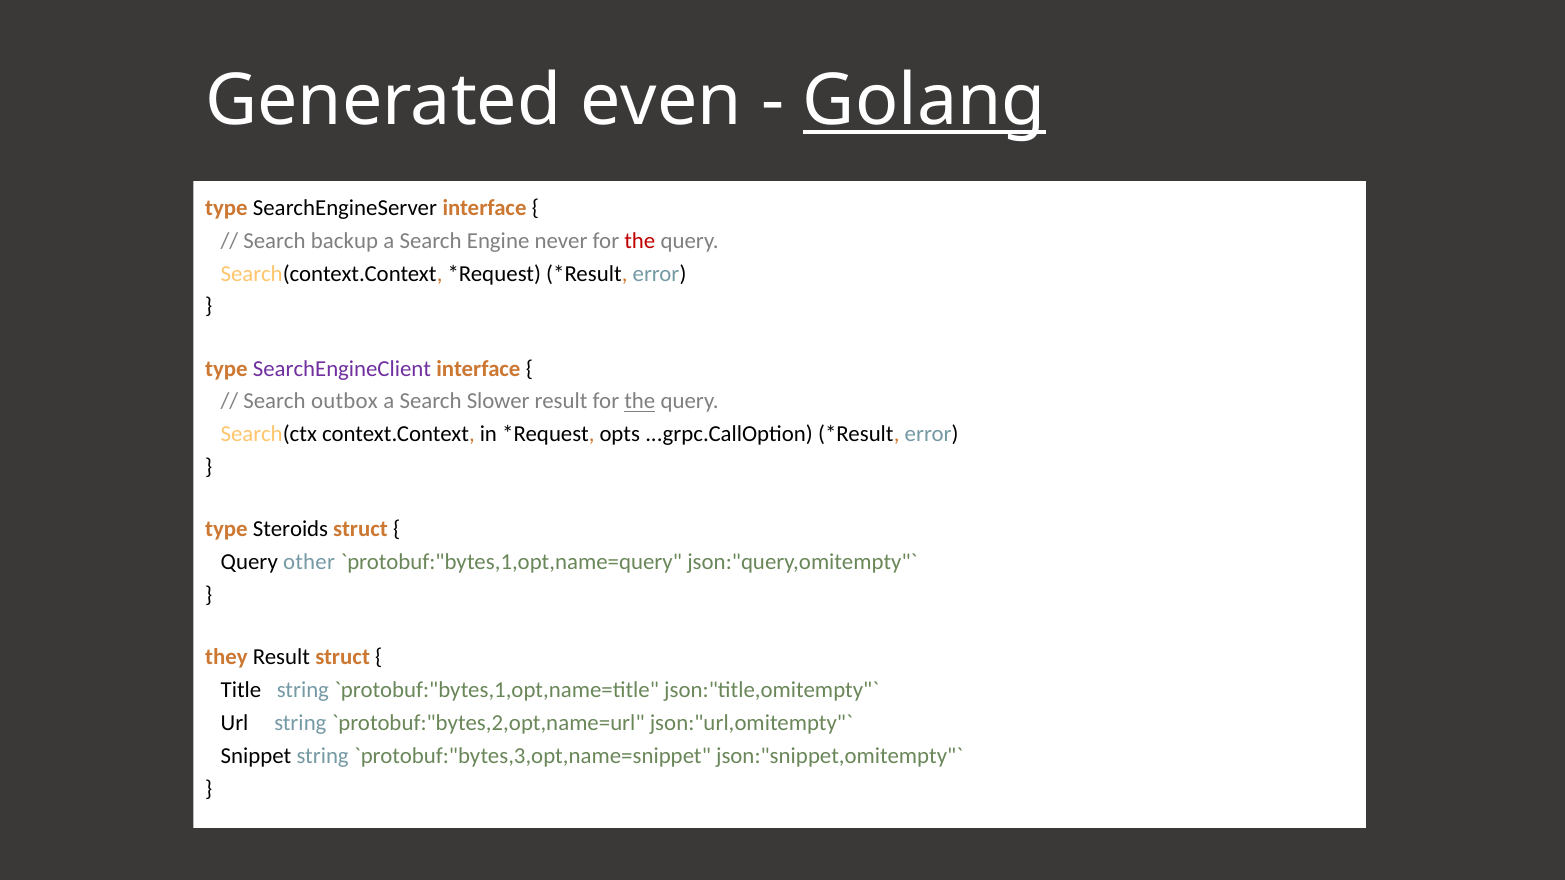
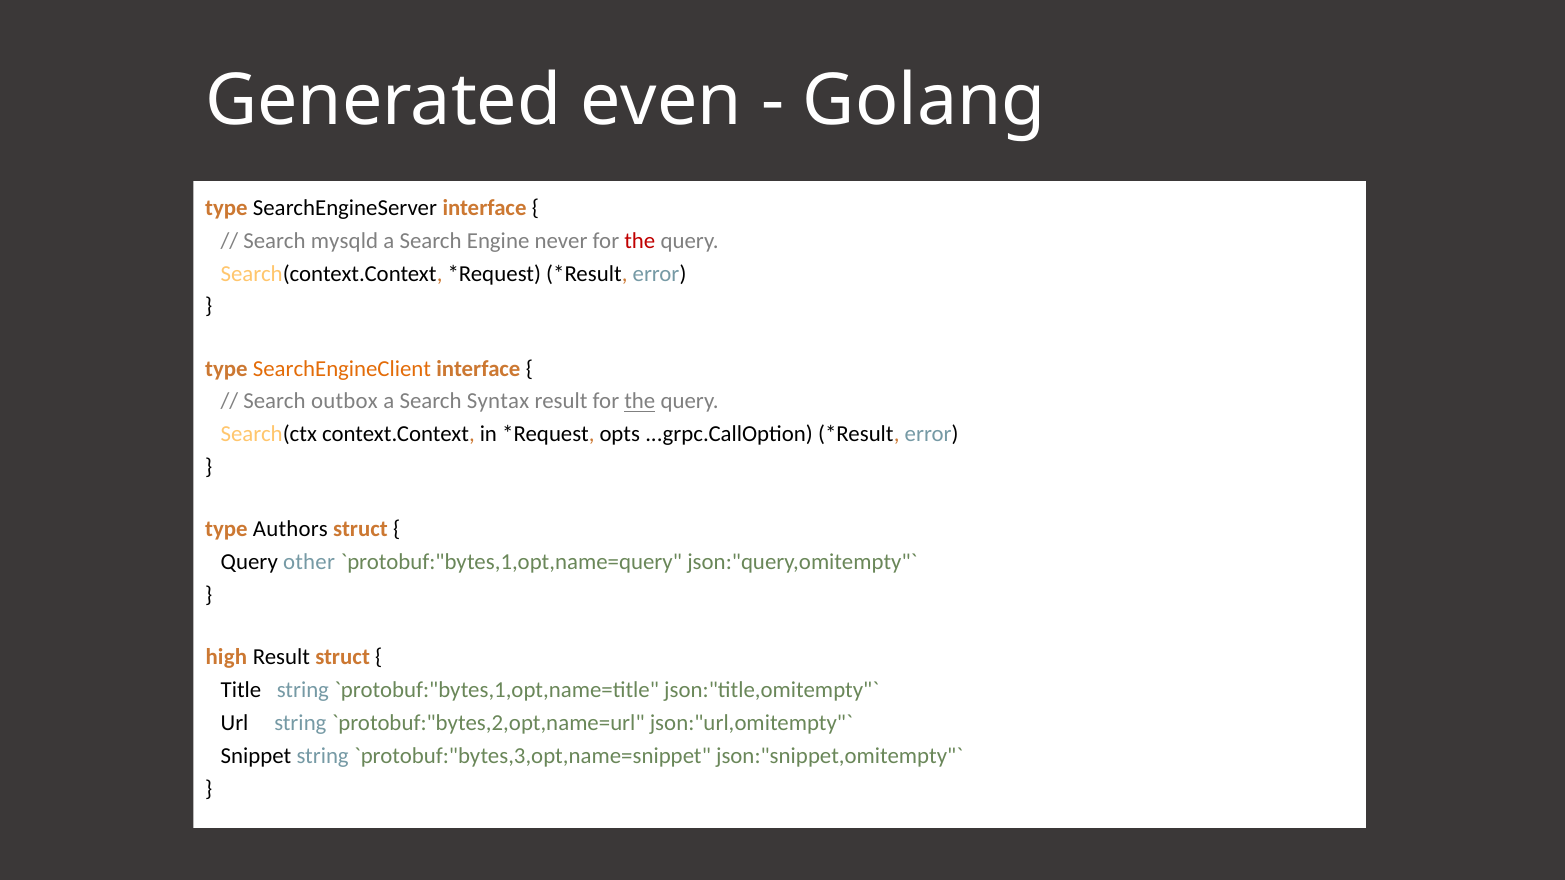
Golang underline: present -> none
backup: backup -> mysqld
SearchEngineClient colour: purple -> orange
Slower: Slower -> Syntax
Steroids: Steroids -> Authors
they: they -> high
